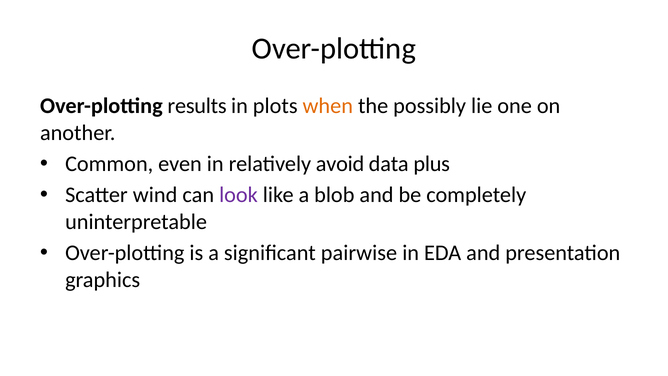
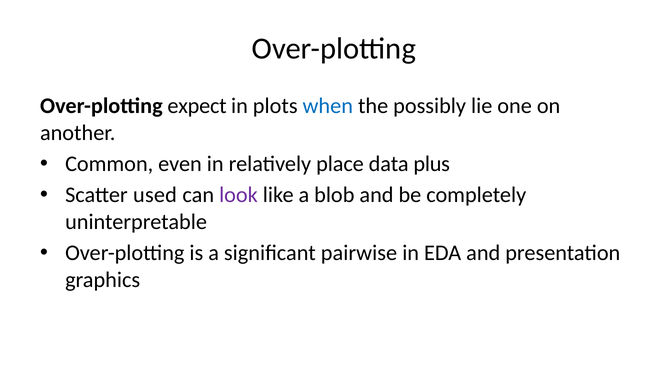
results: results -> expect
when colour: orange -> blue
avoid: avoid -> place
wind: wind -> used
